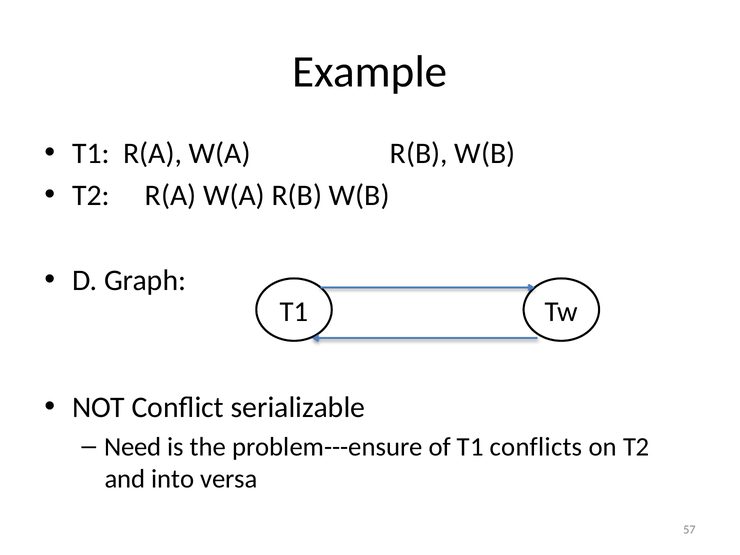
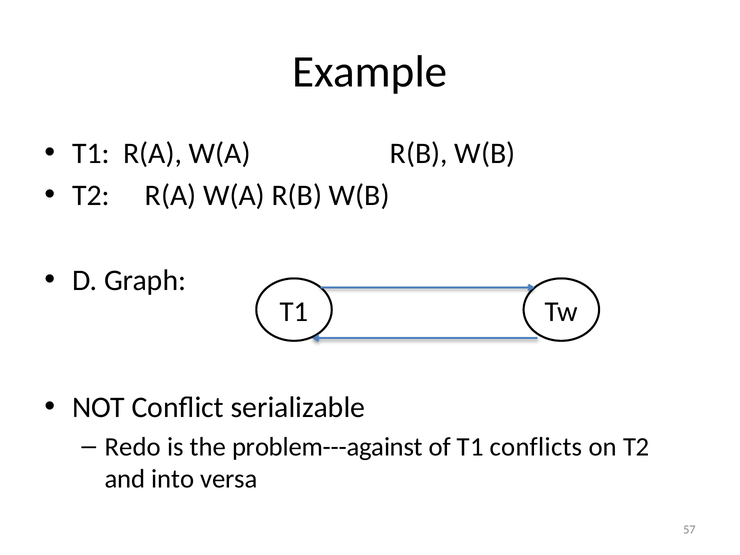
Need: Need -> Redo
problem---ensure: problem---ensure -> problem---against
